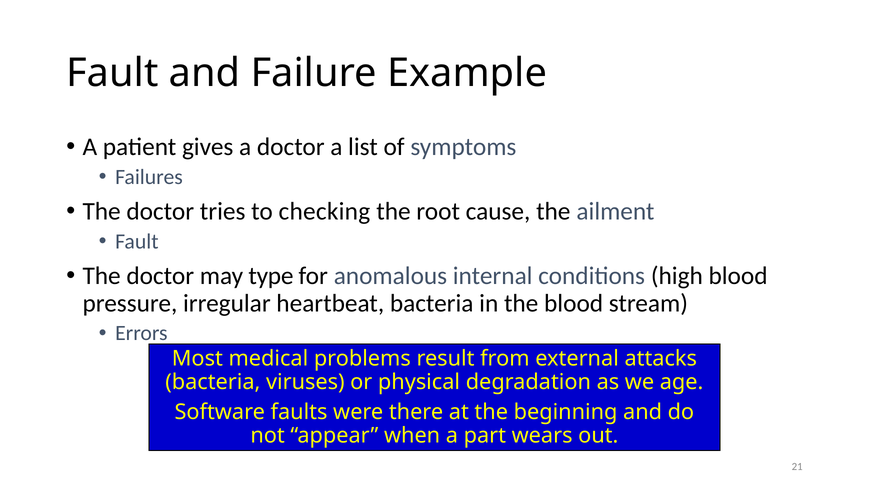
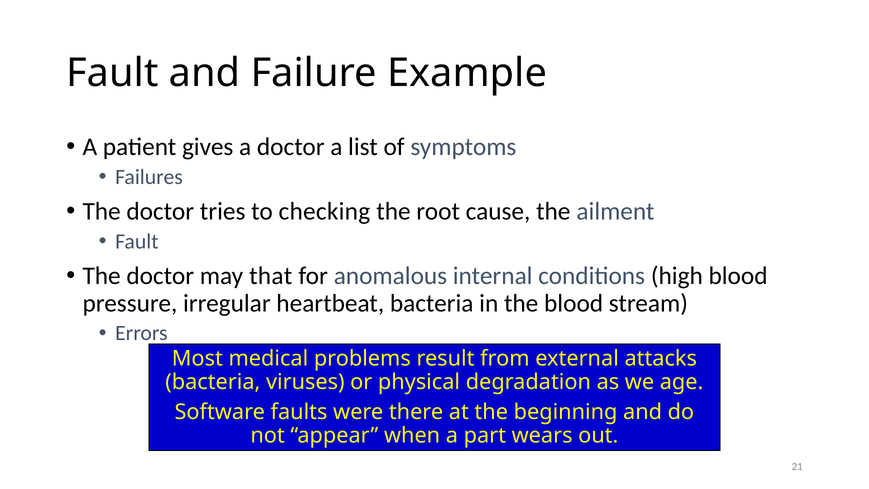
type: type -> that
